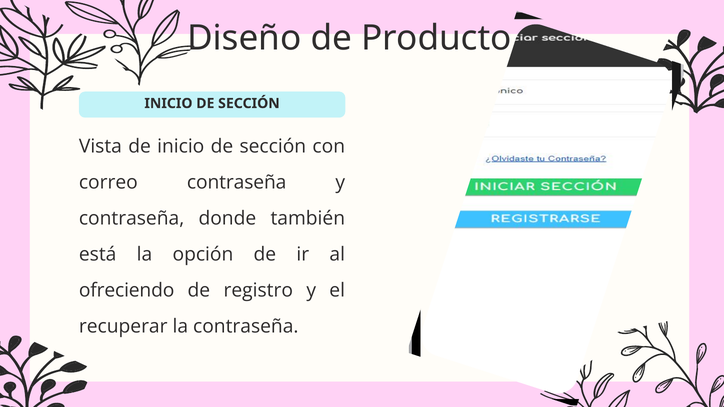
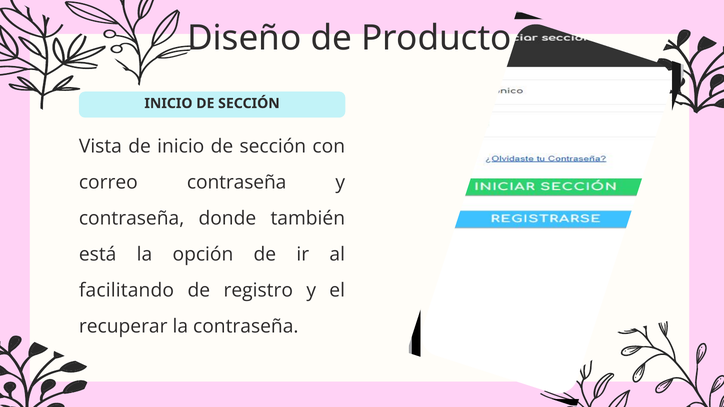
ofreciendo: ofreciendo -> facilitando
